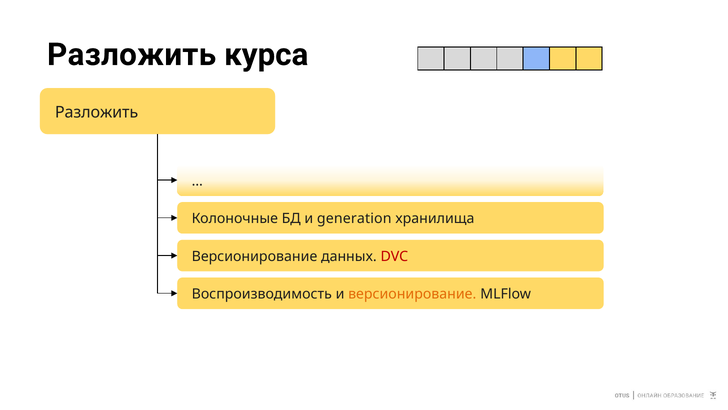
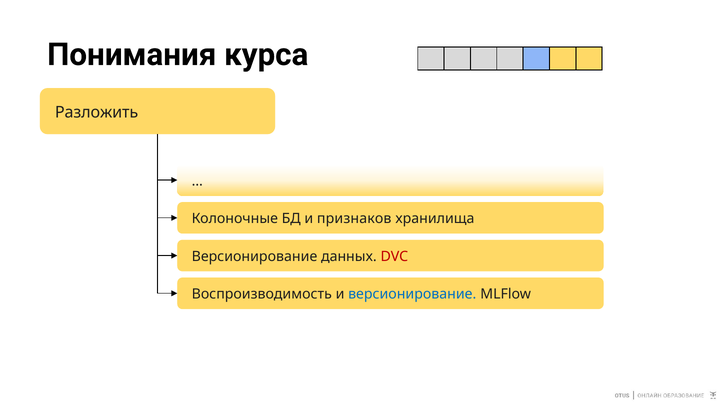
Разложить at (132, 55): Разложить -> Понимания
generation: generation -> признаков
версионирование at (412, 294) colour: orange -> blue
